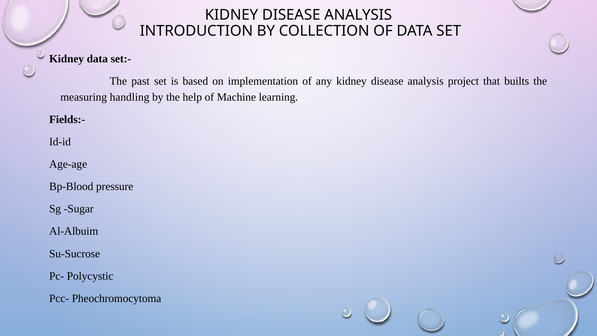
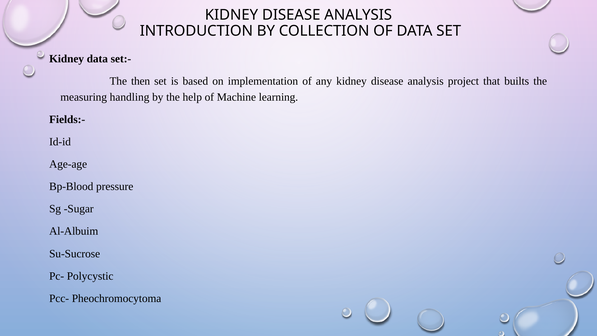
past: past -> then
